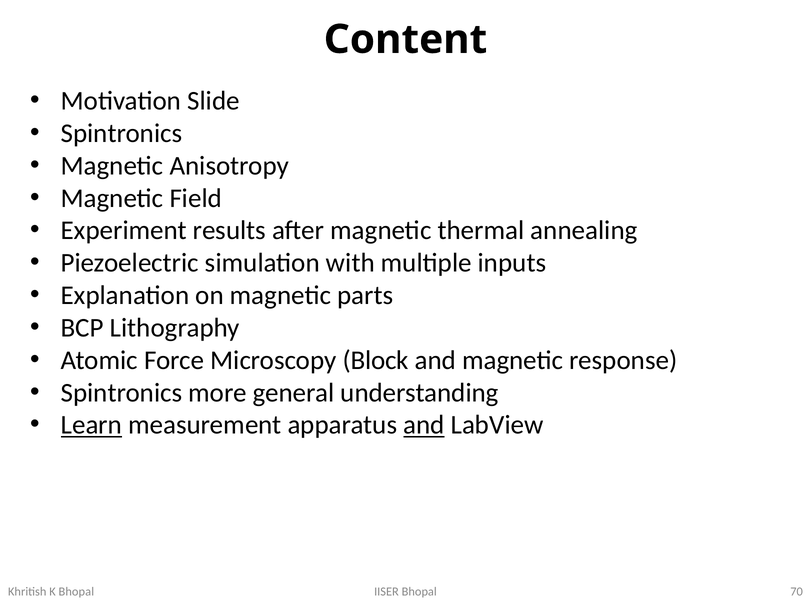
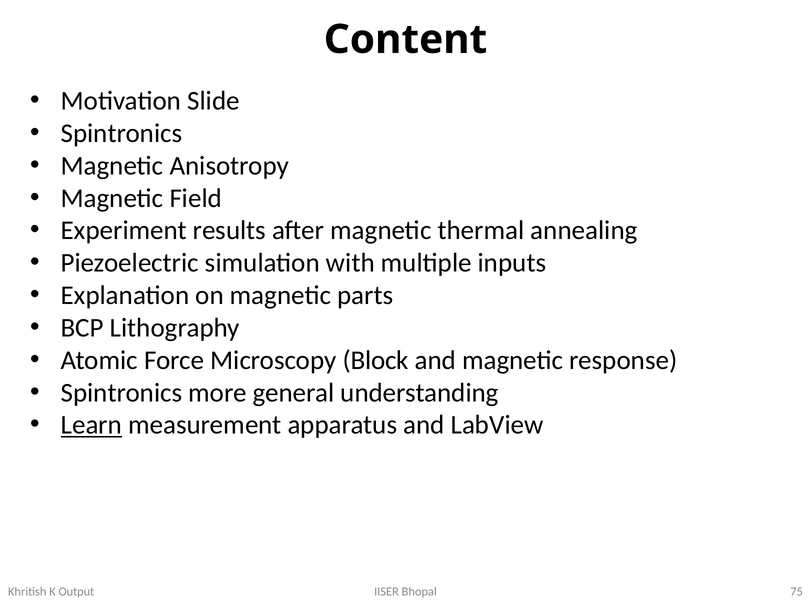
and at (424, 425) underline: present -> none
70: 70 -> 75
K Bhopal: Bhopal -> Output
